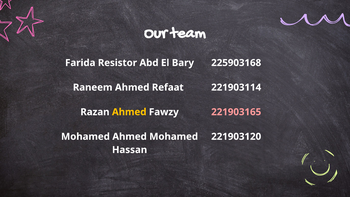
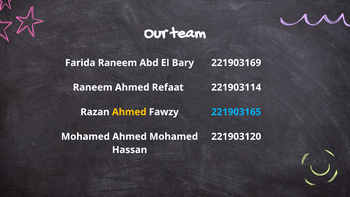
Farida Resistor: Resistor -> Raneem
225903168: 225903168 -> 221903169
221903165 colour: pink -> light blue
